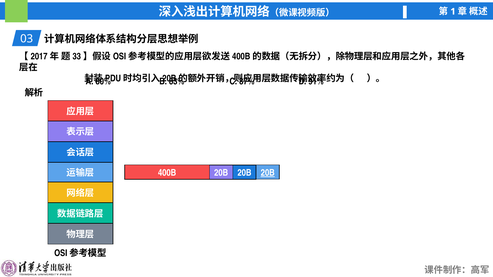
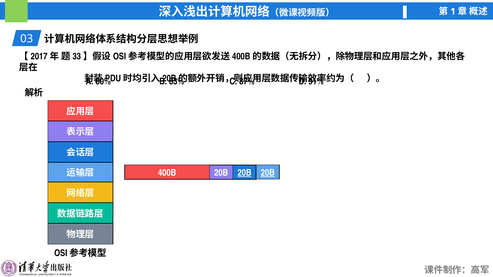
20B at (244, 173) underline: none -> present
